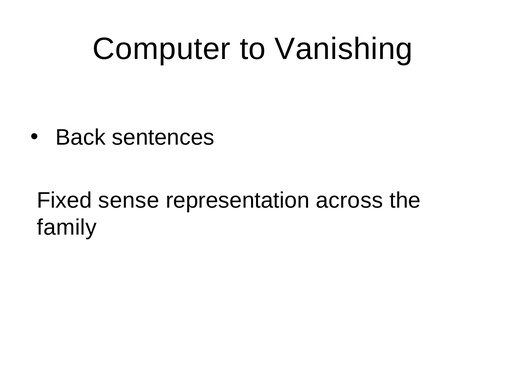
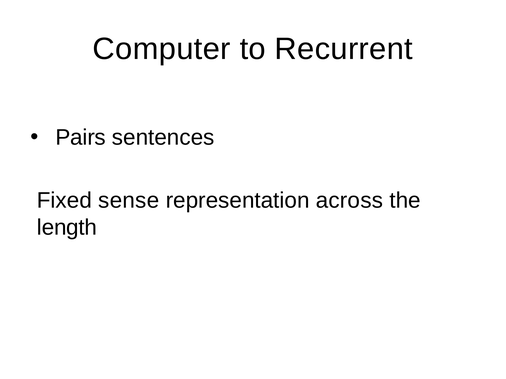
Vanishing: Vanishing -> Recurrent
Back: Back -> Pairs
family: family -> length
